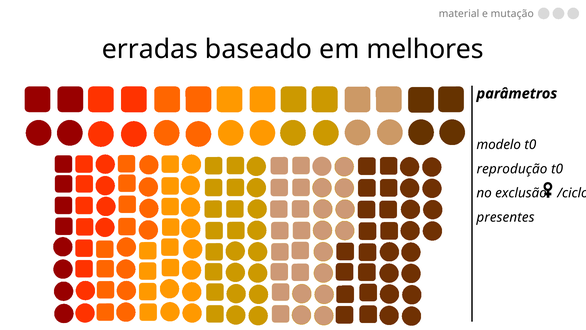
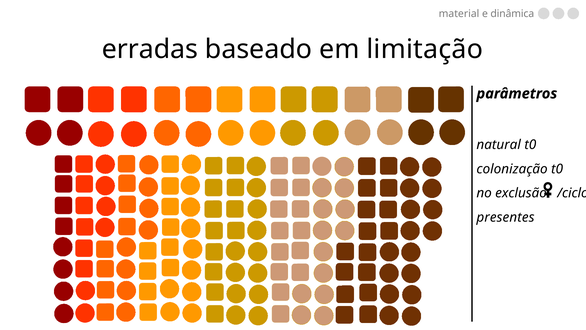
mutação: mutação -> dinâmica
melhores: melhores -> limitação
modelo: modelo -> natural
reprodução: reprodução -> colonização
